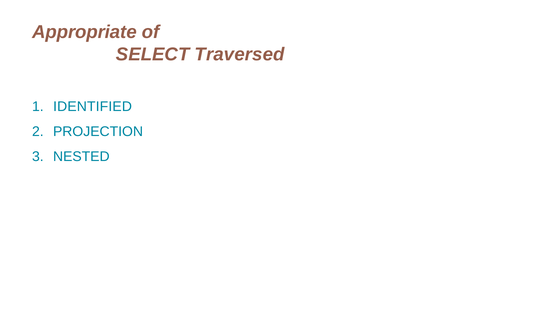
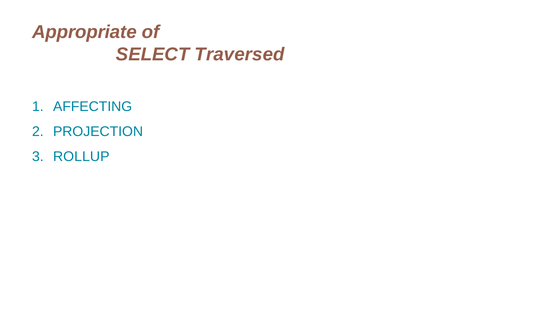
IDENTIFIED: IDENTIFIED -> AFFECTING
NESTED: NESTED -> ROLLUP
